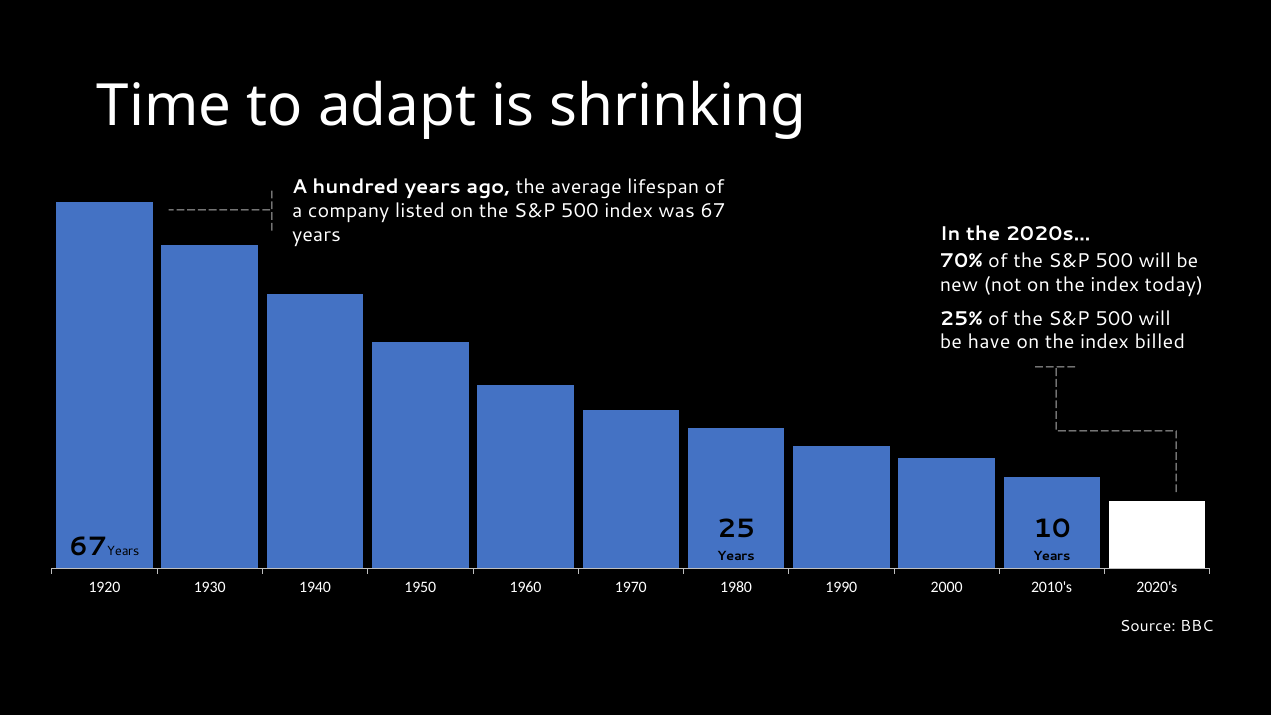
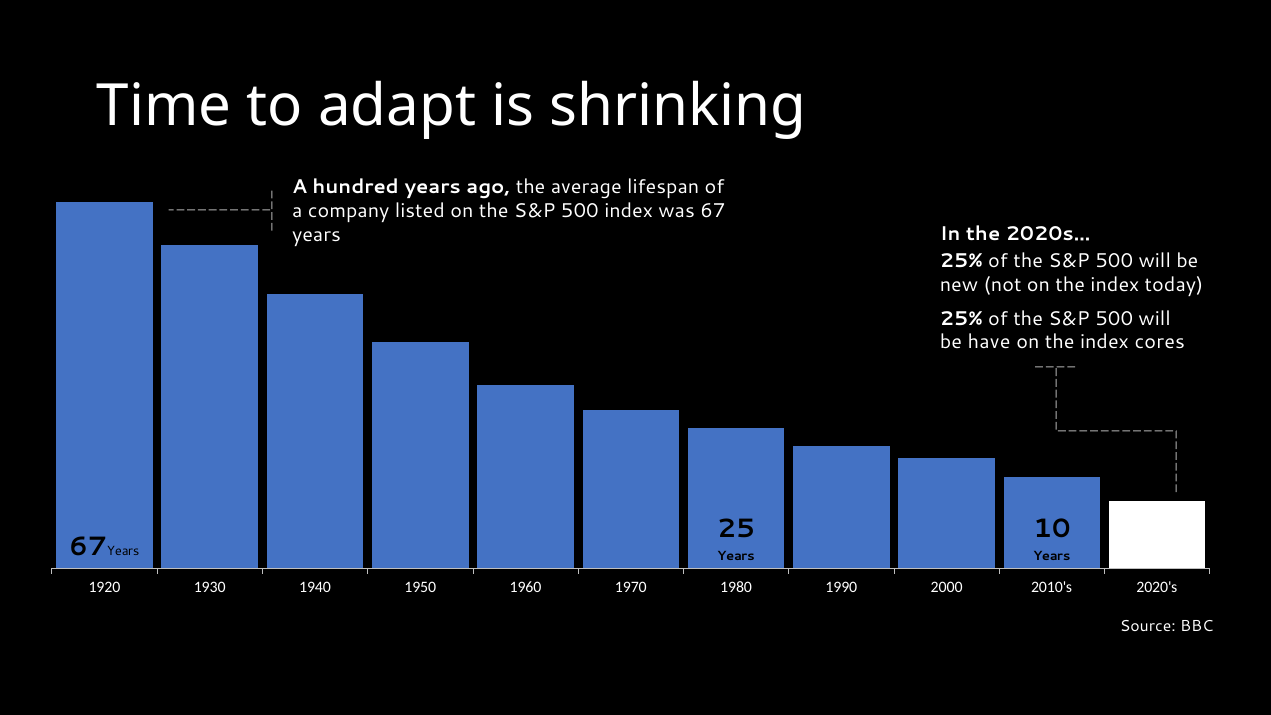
70% at (961, 261): 70% -> 25%
billed: billed -> cores
